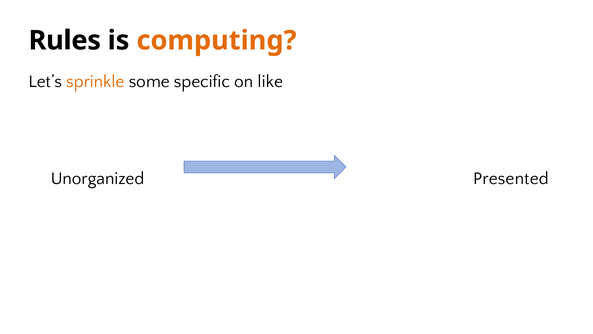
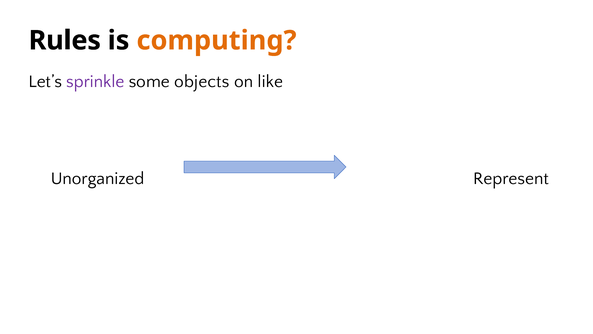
sprinkle colour: orange -> purple
specific: specific -> objects
Presented: Presented -> Represent
